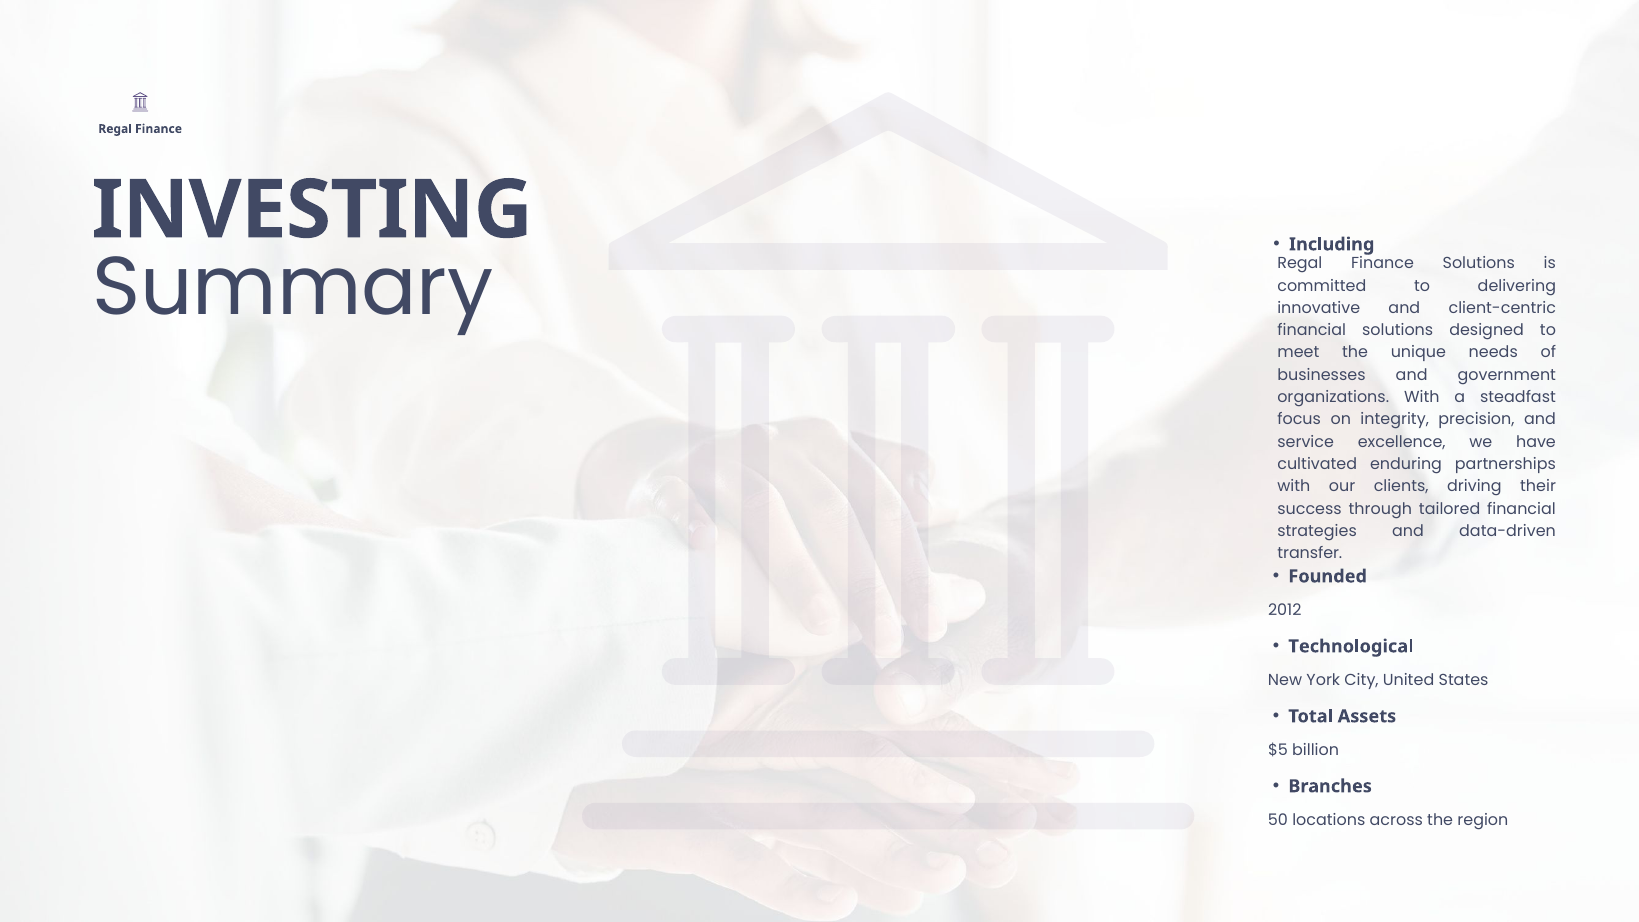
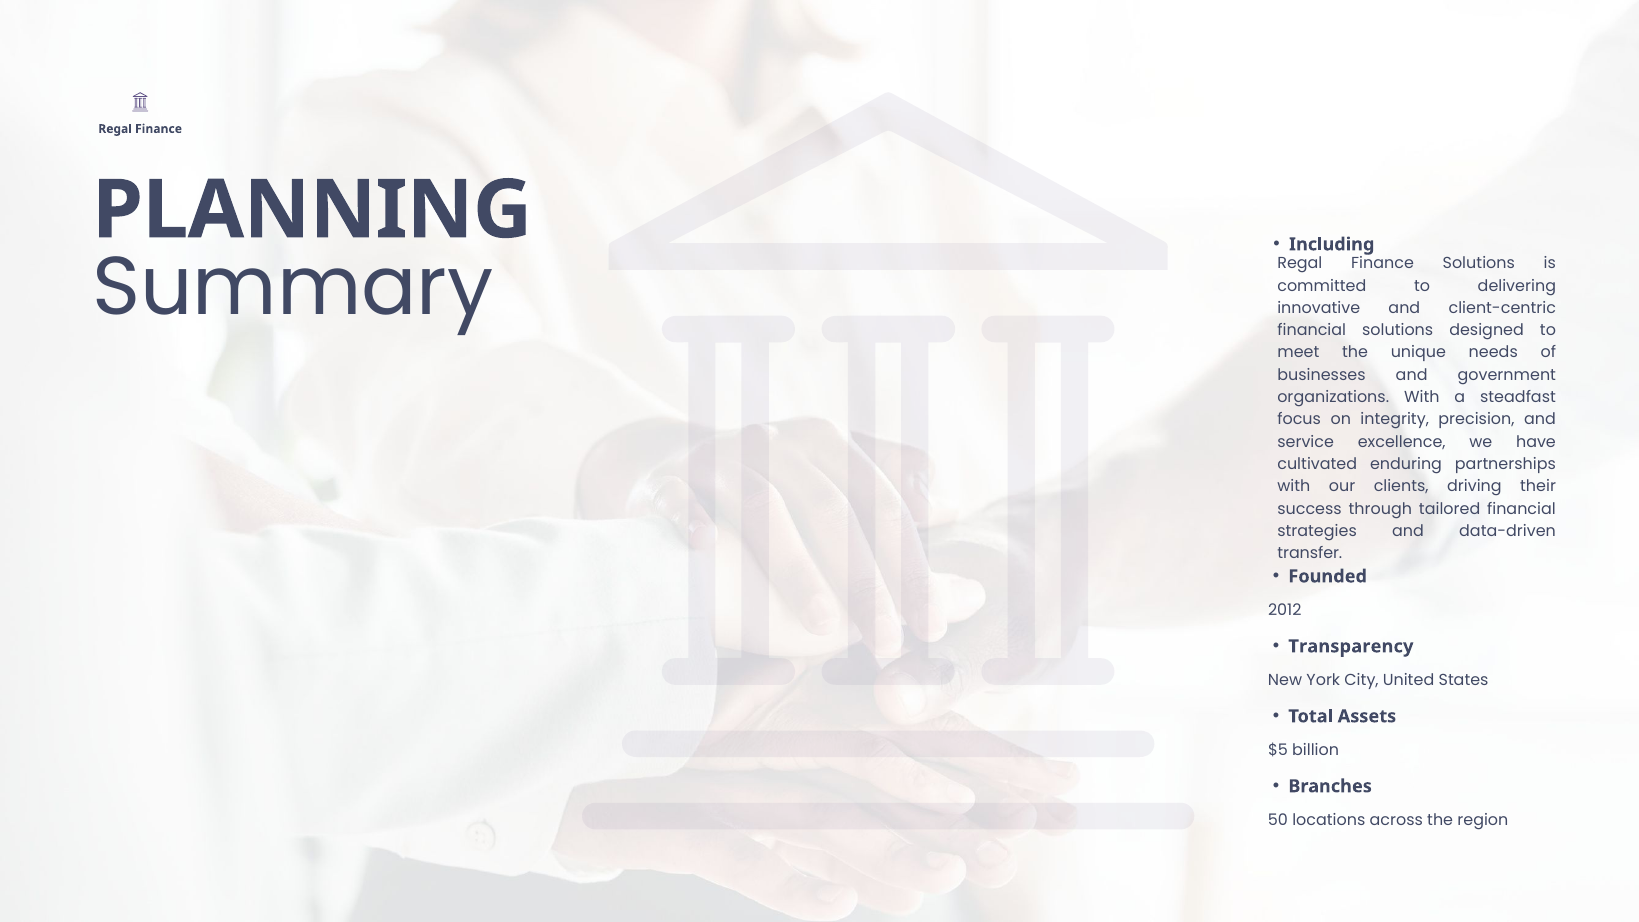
INVESTING: INVESTING -> PLANNING
Technological: Technological -> Transparency
